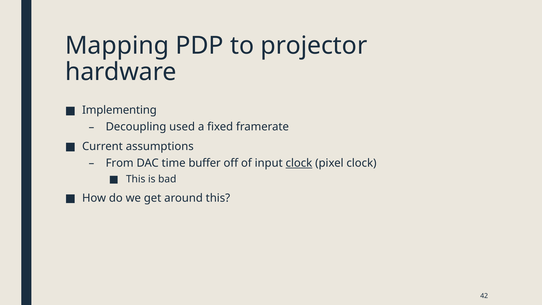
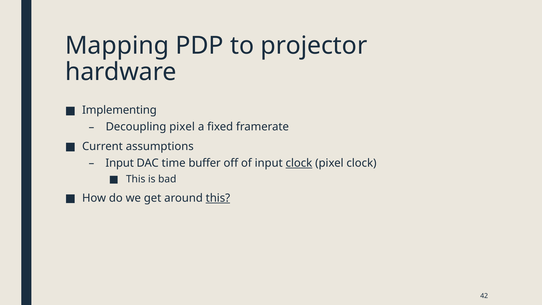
Decoupling used: used -> pixel
From at (120, 163): From -> Input
this at (218, 198) underline: none -> present
